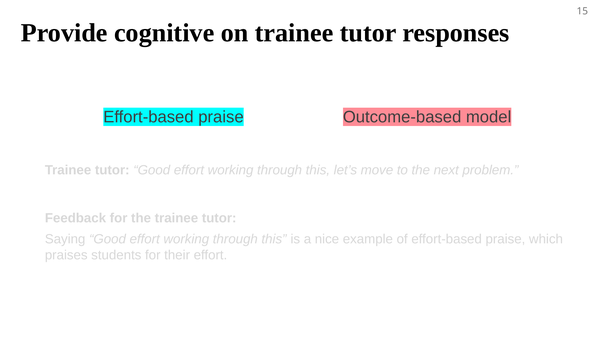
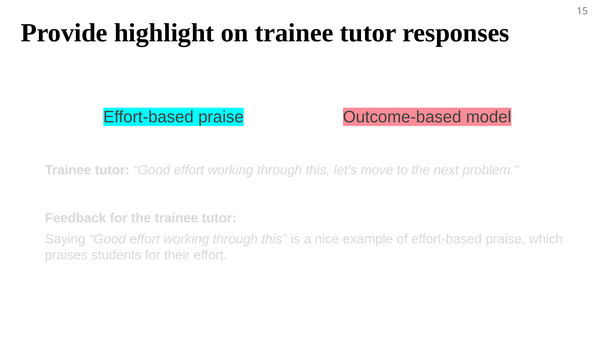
cognitive: cognitive -> highlight
